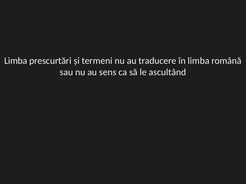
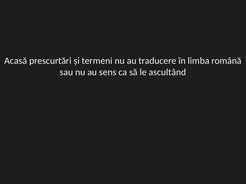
Limba at (16, 61): Limba -> Acasă
